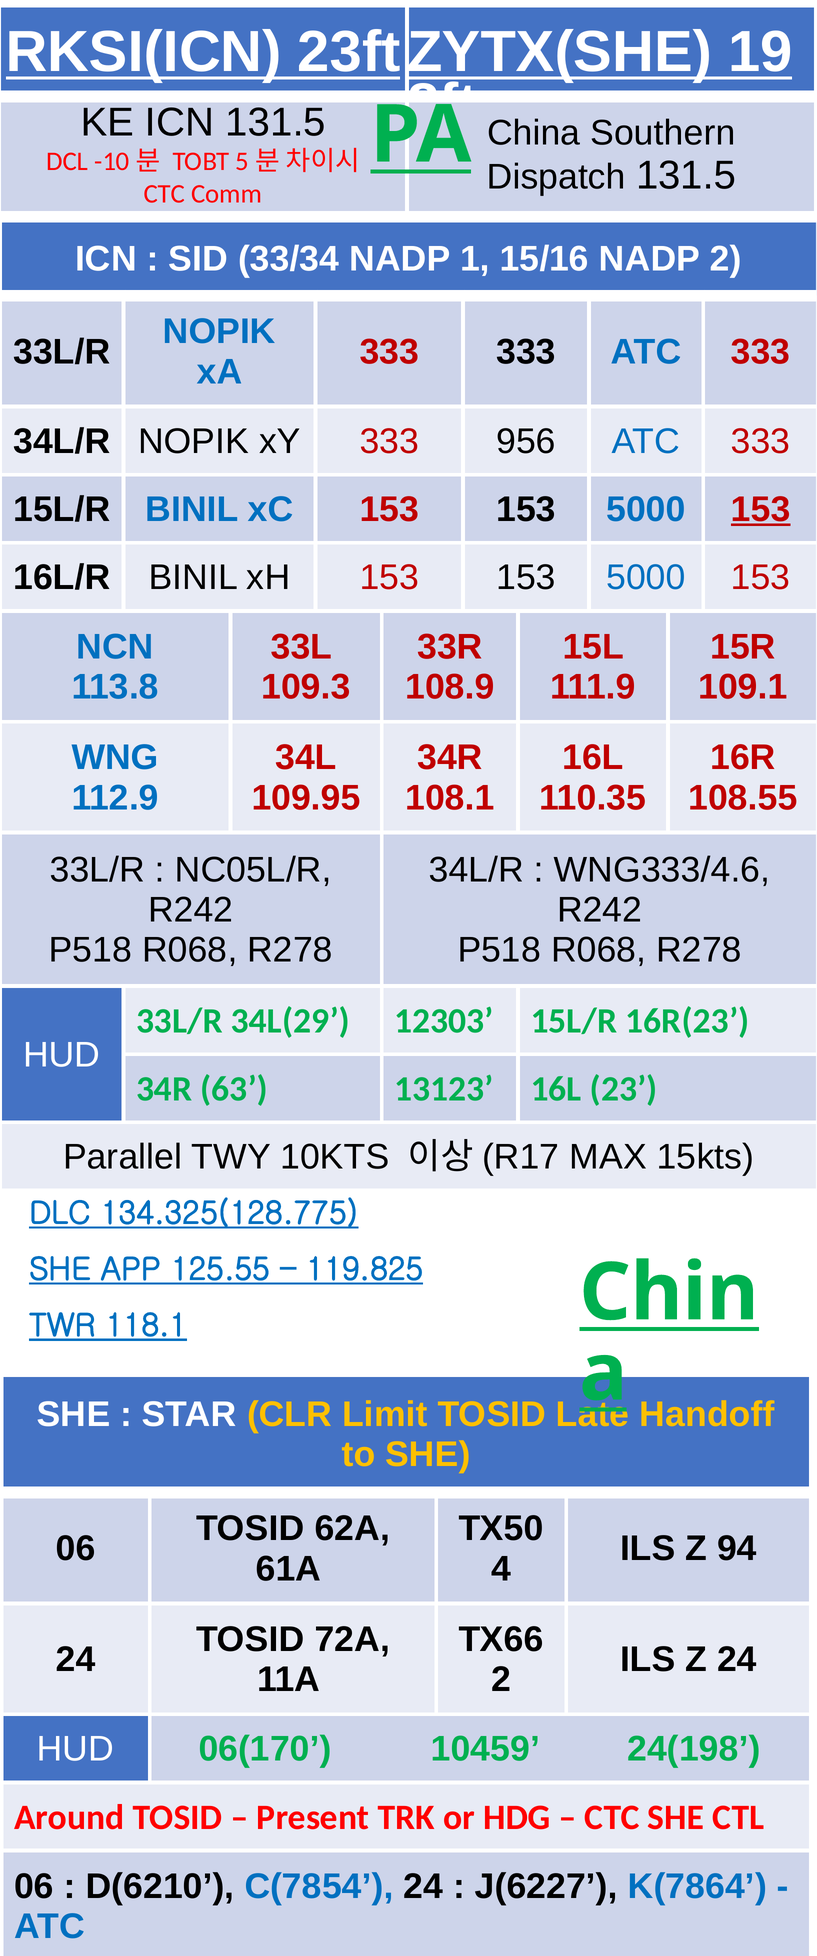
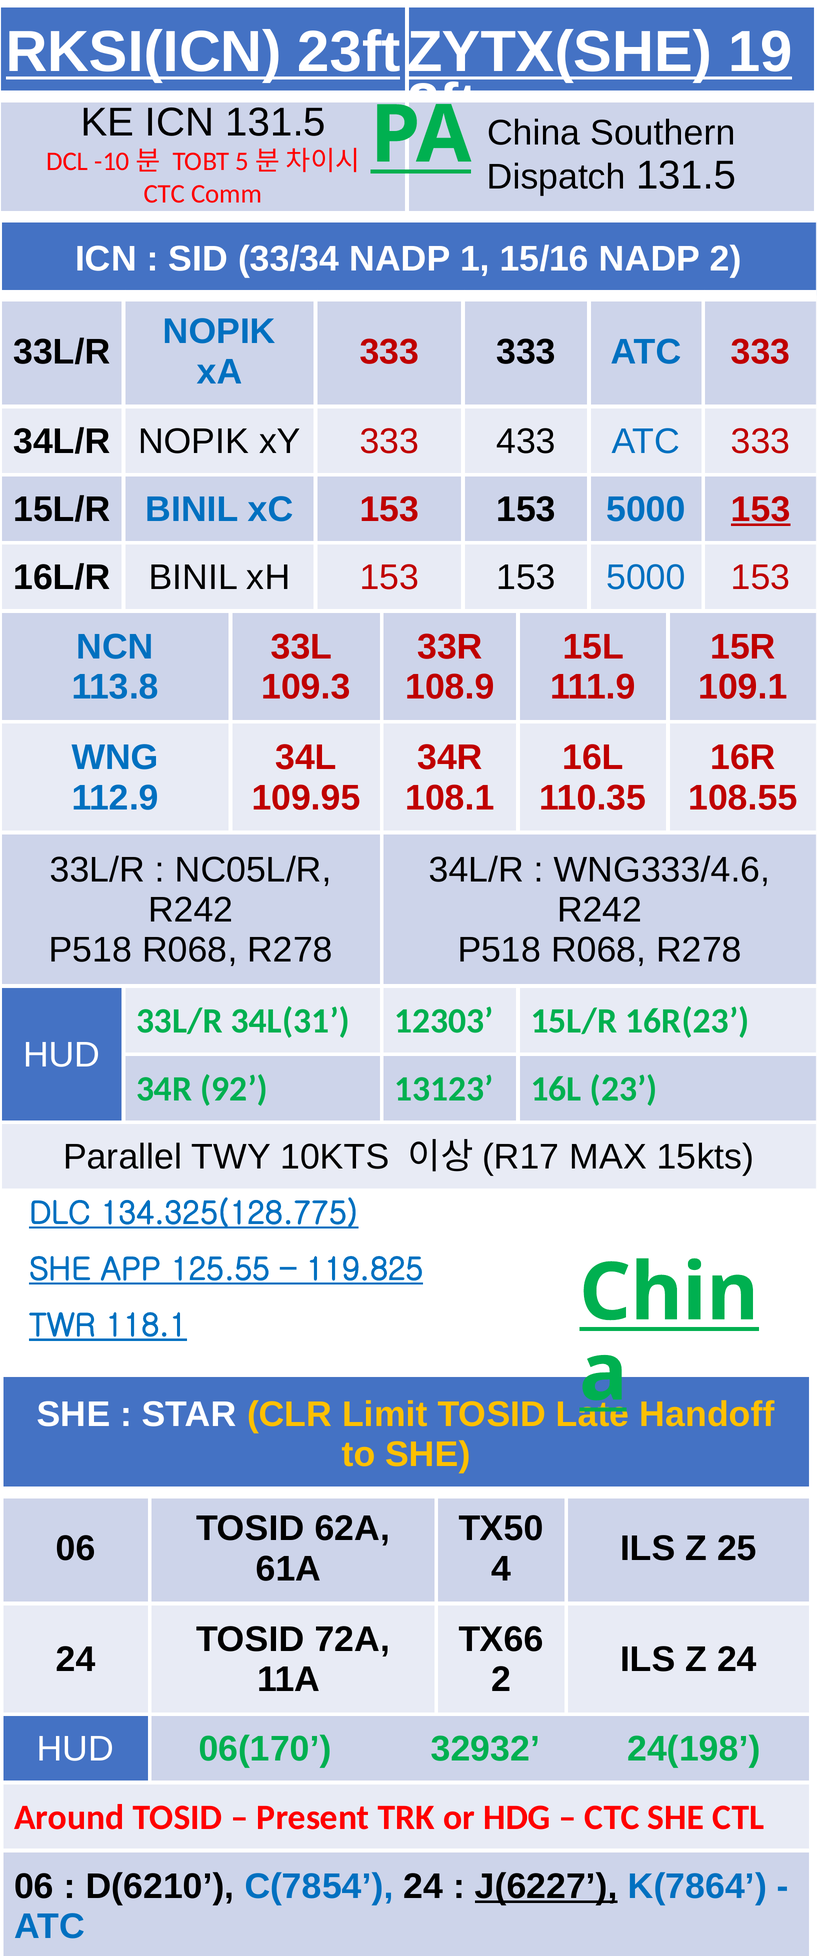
956: 956 -> 433
34L(29: 34L(29 -> 34L(31
63: 63 -> 92
94: 94 -> 25
10459: 10459 -> 32932
J(6227 underline: none -> present
